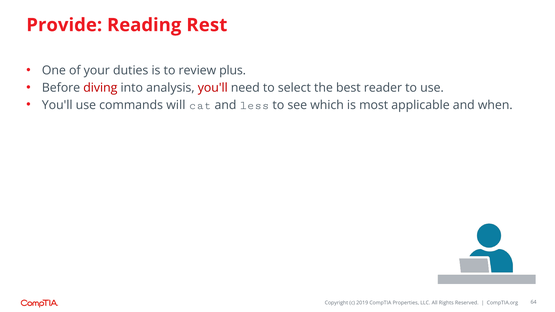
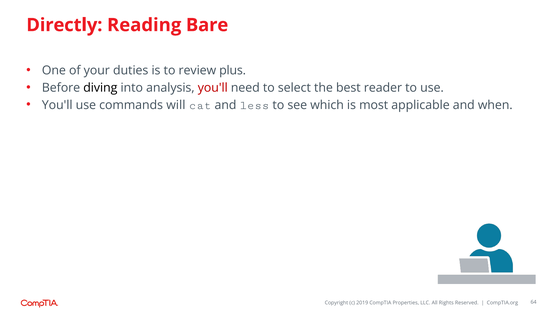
Provide: Provide -> Directly
Rest: Rest -> Bare
diving colour: red -> black
